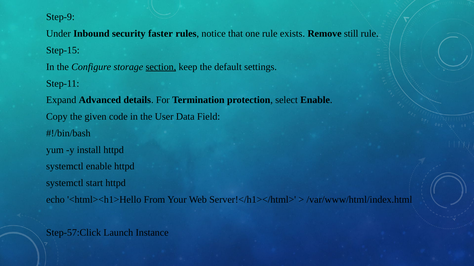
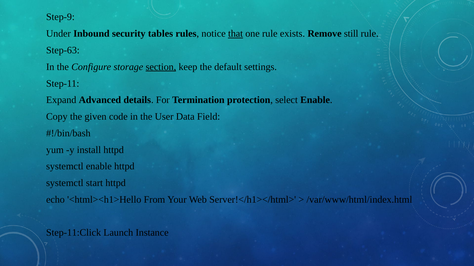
faster: faster -> tables
that underline: none -> present
Step-15: Step-15 -> Step-63
Step-57:Click: Step-57:Click -> Step-11:Click
